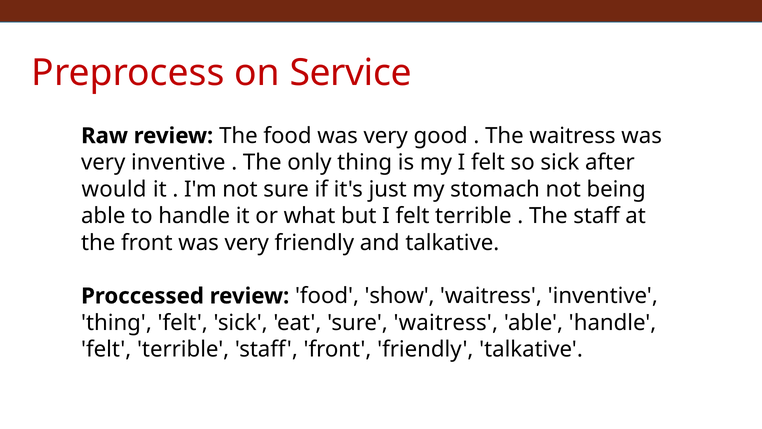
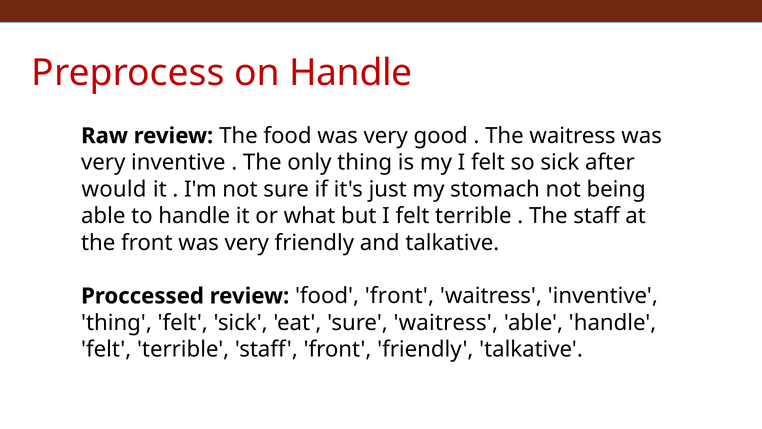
on Service: Service -> Handle
food show: show -> front
